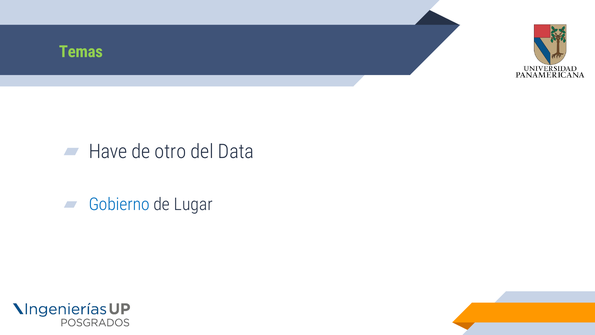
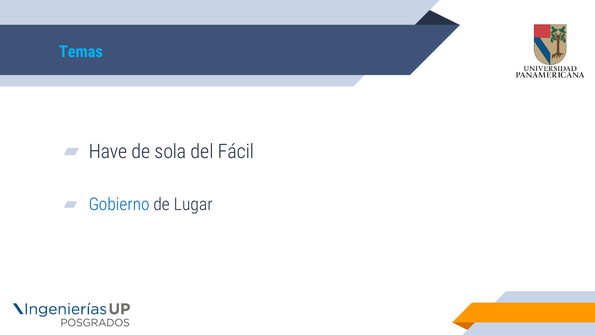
Temas colour: light green -> light blue
otro: otro -> sola
Data: Data -> Fácil
